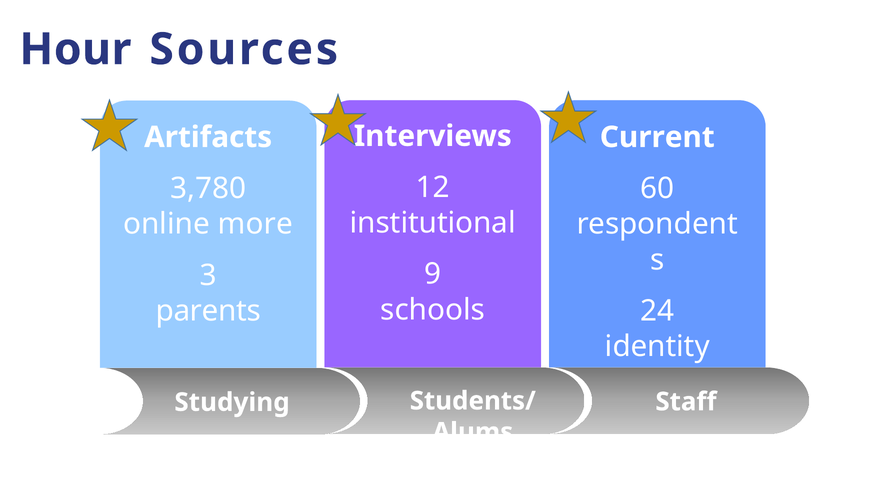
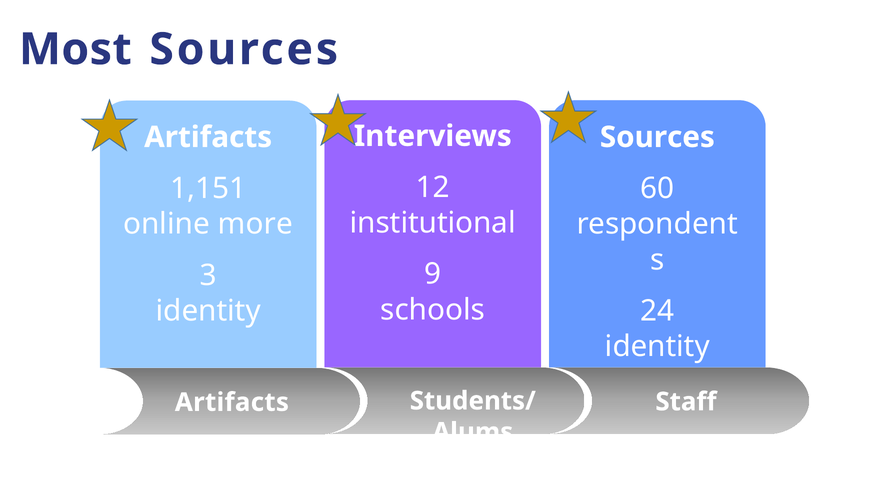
Hour: Hour -> Most
Current at (657, 137): Current -> Sources
3,780: 3,780 -> 1,151
parents at (208, 311): parents -> identity
Studying at (232, 402): Studying -> Artifacts
